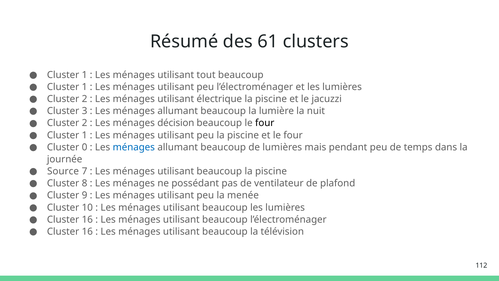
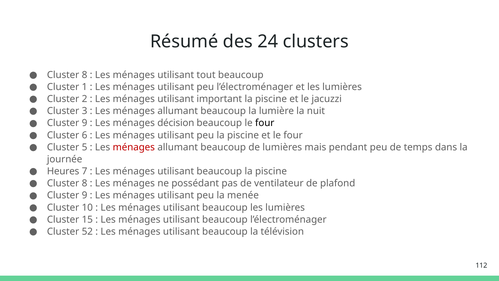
61: 61 -> 24
1 at (85, 75): 1 -> 8
électrique: électrique -> important
2 at (85, 123): 2 -> 9
1 at (85, 135): 1 -> 6
0: 0 -> 5
ménages at (134, 147) colour: blue -> red
Source: Source -> Heures
16 at (87, 219): 16 -> 15
16 at (87, 231): 16 -> 52
